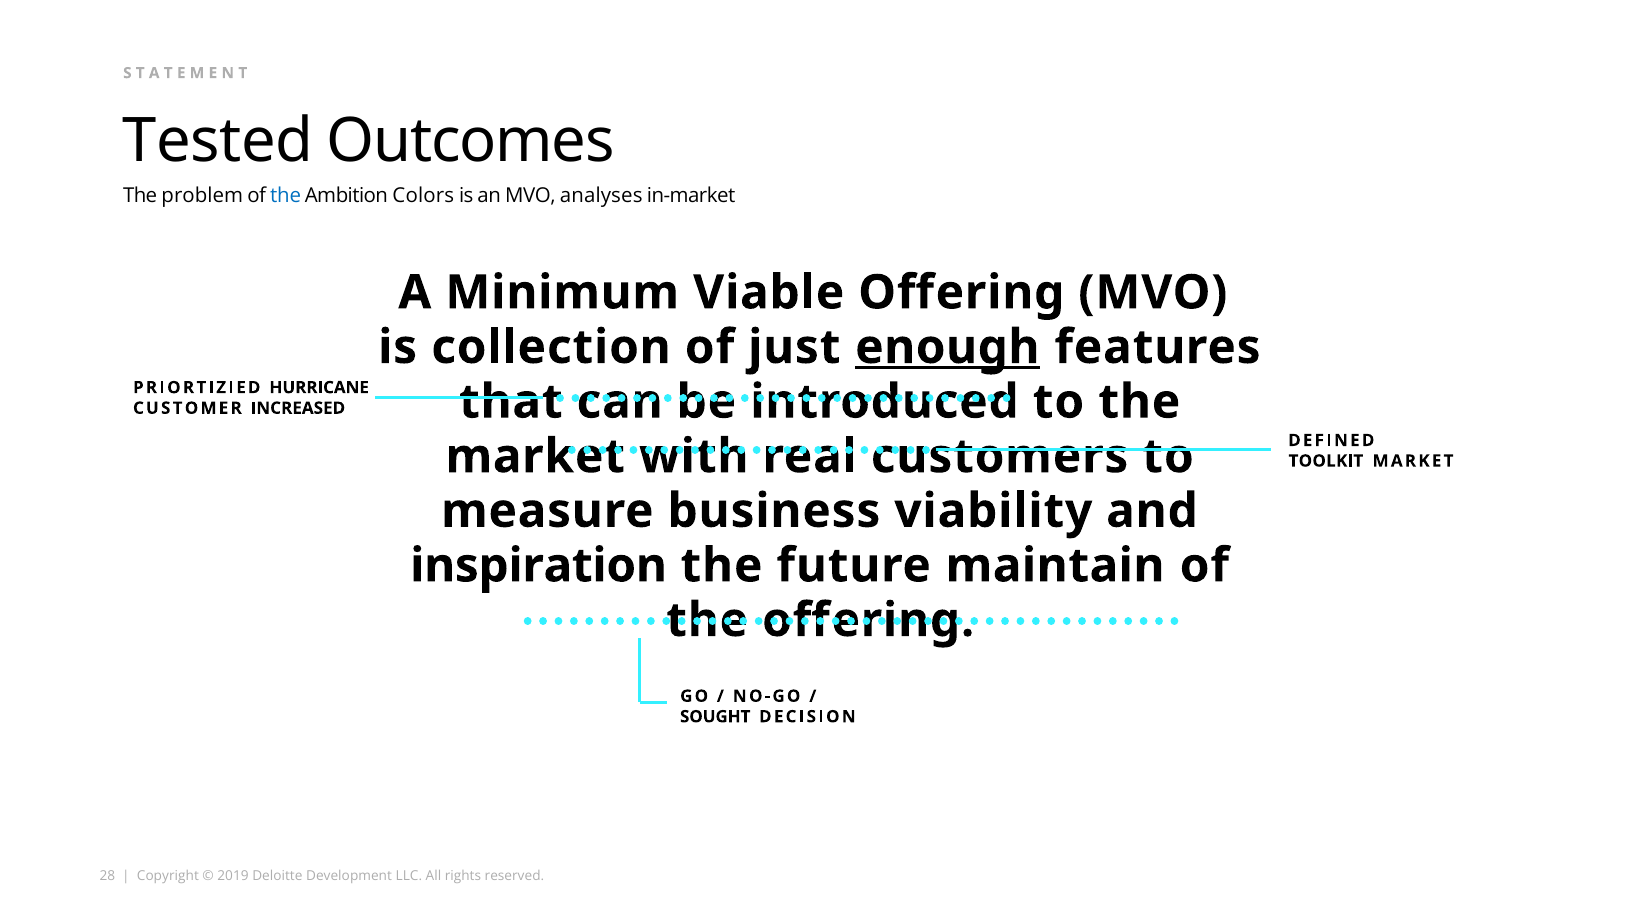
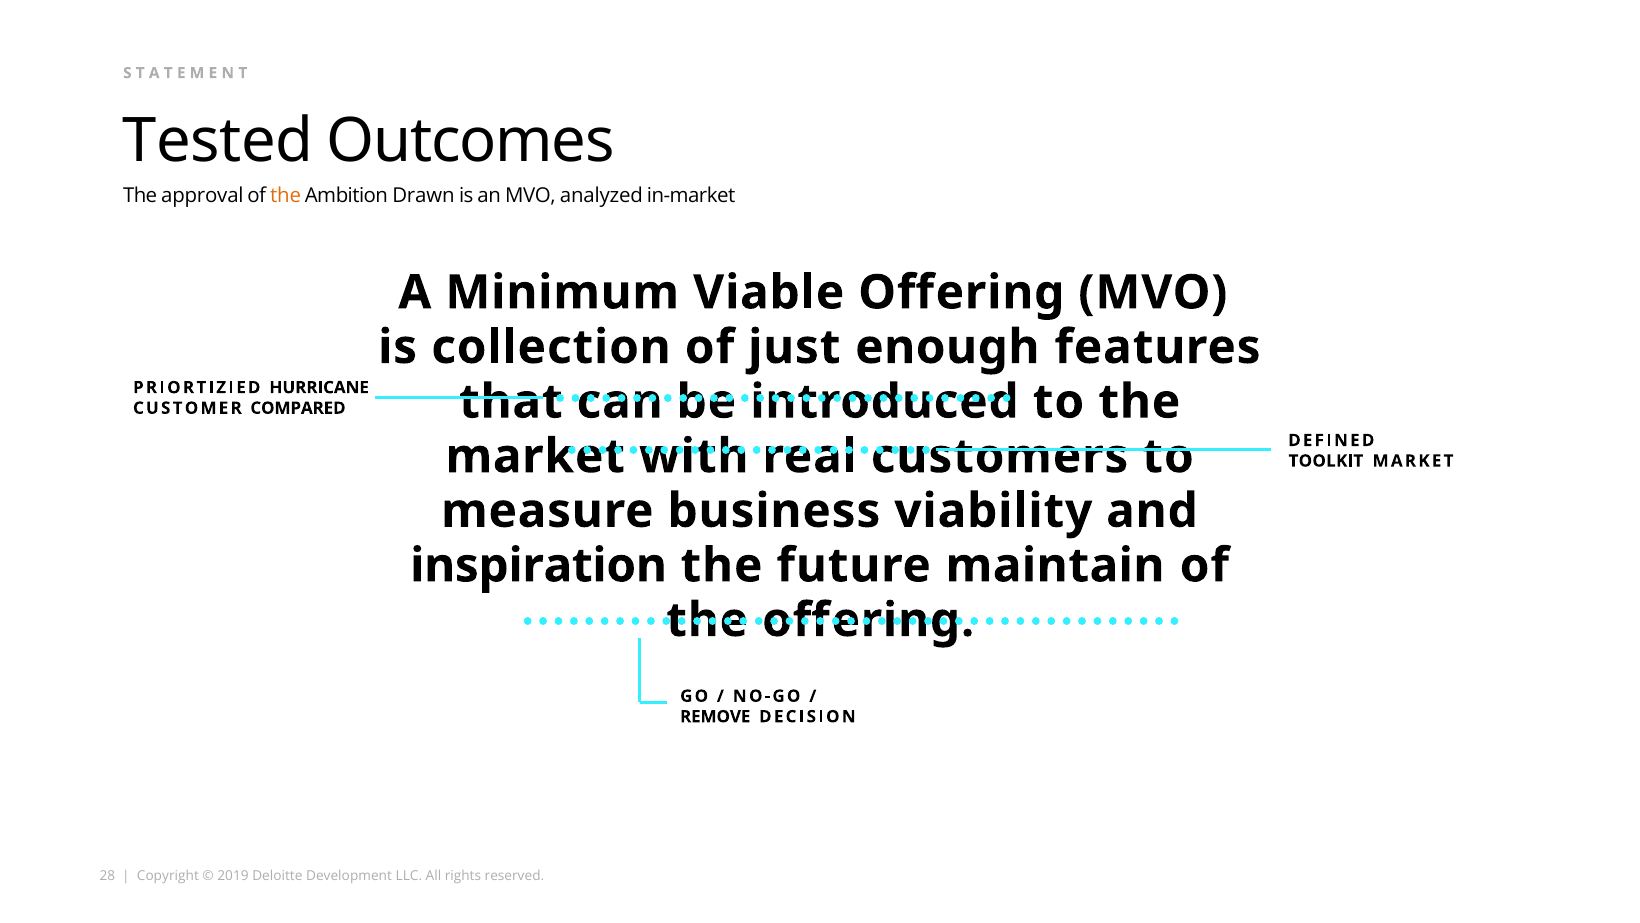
problem: problem -> approval
the at (286, 196) colour: blue -> orange
Colors: Colors -> Drawn
analyses: analyses -> analyzed
enough underline: present -> none
INCREASED: INCREASED -> COMPARED
SOUGHT: SOUGHT -> REMOVE
